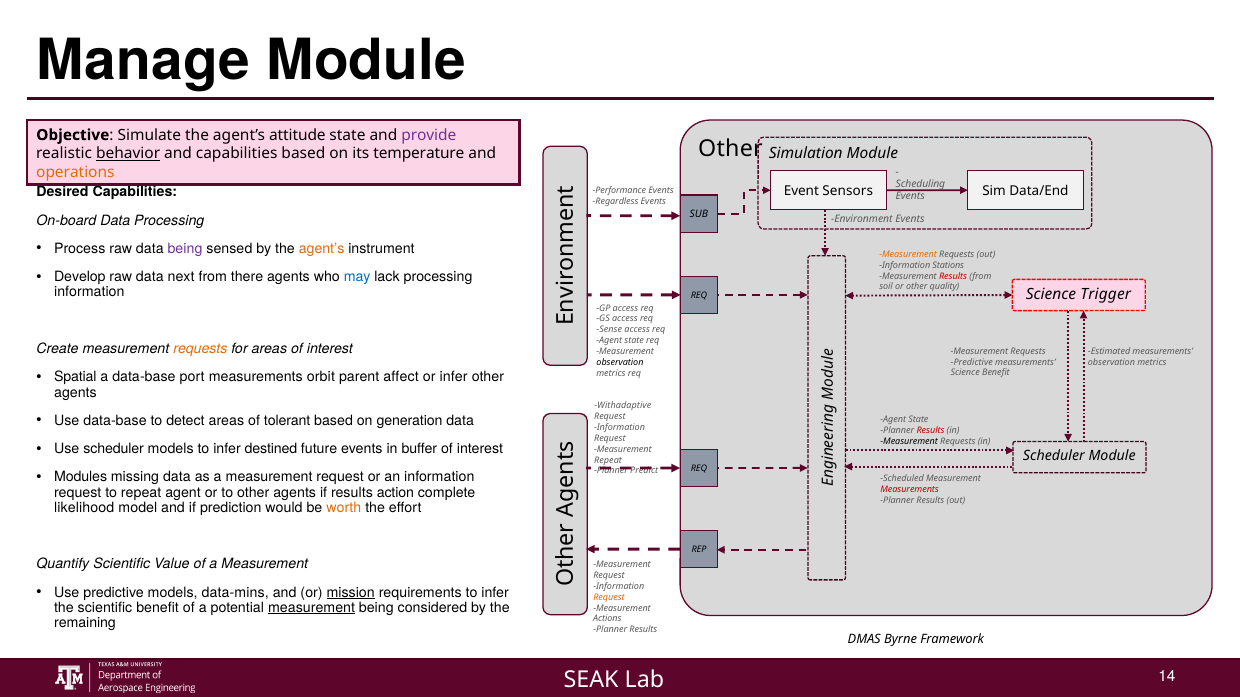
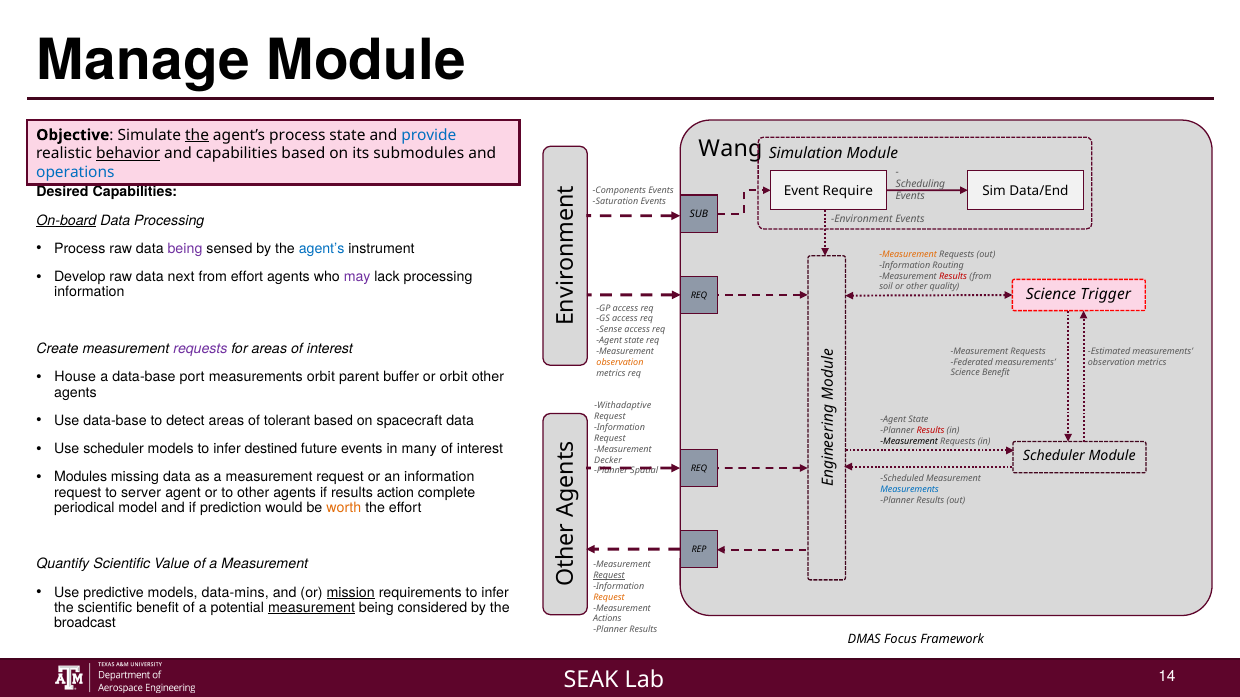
the at (197, 135) underline: none -> present
agent’s attitude: attitude -> process
provide colour: purple -> blue
Other at (730, 149): Other -> Wang
temperature: temperature -> submodules
operations colour: orange -> blue
Sensors: Sensors -> Require
Performance: Performance -> Components
Regardless: Regardless -> Saturation
On-board underline: none -> present
agent’s at (322, 249) colour: orange -> blue
Stations: Stations -> Routing
from there: there -> effort
may colour: blue -> purple
requests at (200, 349) colour: orange -> purple
observation at (620, 363) colour: black -> orange
Predictive at (972, 362): Predictive -> Federated
Spatial: Spatial -> House
affect: affect -> buffer
or infer: infer -> orbit
generation: generation -> spacecraft
buffer: buffer -> many
Repeat at (608, 460): Repeat -> Decker
Predict: Predict -> Spatial
to repeat: repeat -> server
Measurements at (910, 490) colour: red -> blue
likelihood: likelihood -> periodical
Request at (609, 576) underline: none -> present
remaining: remaining -> broadcast
Byrne: Byrne -> Focus
